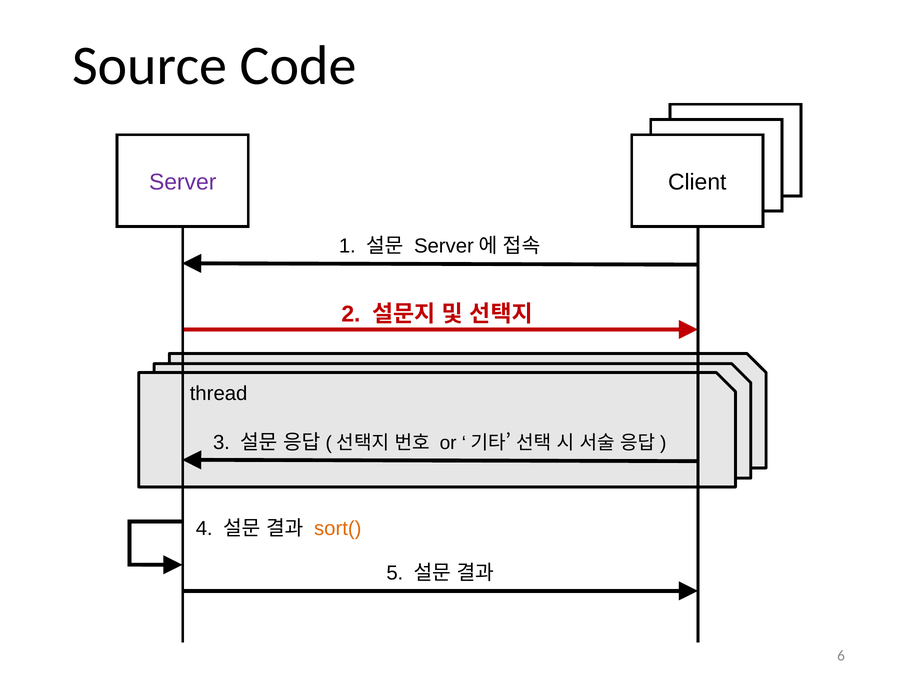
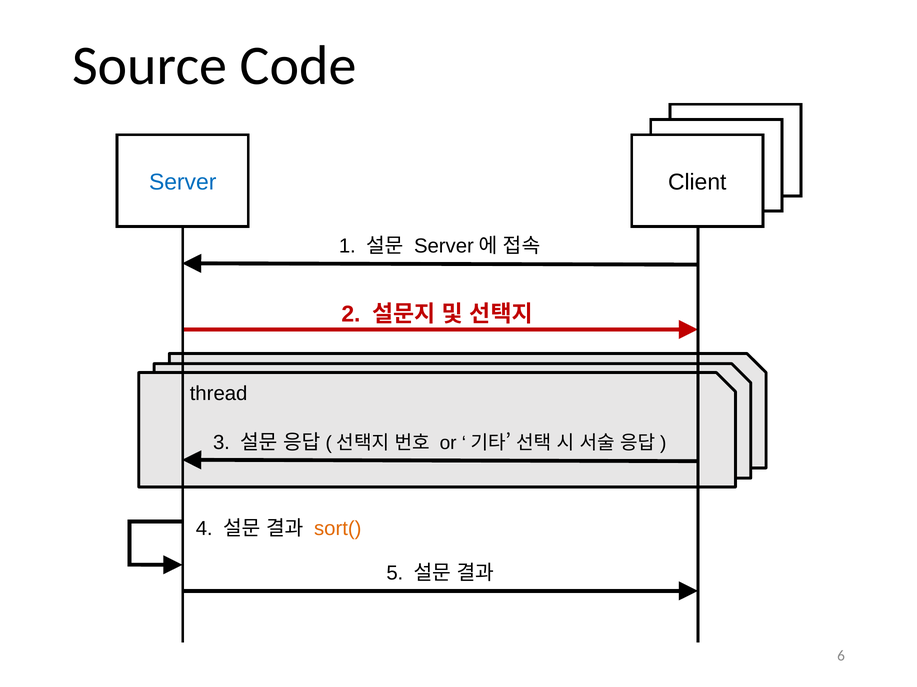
Server colour: purple -> blue
